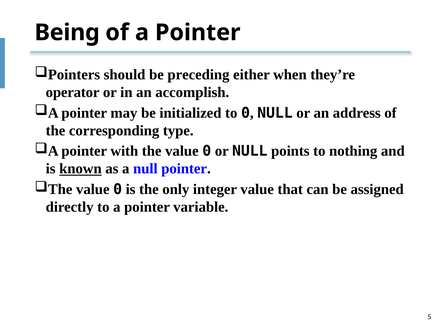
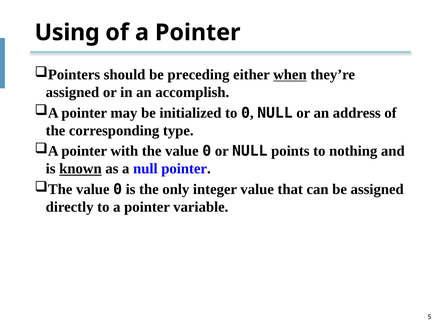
Being: Being -> Using
when underline: none -> present
operator at (73, 92): operator -> assigned
